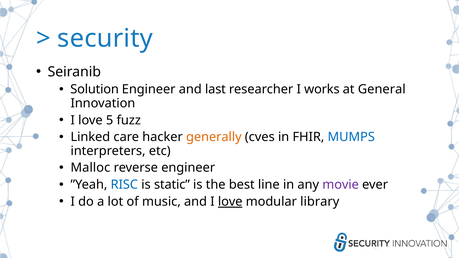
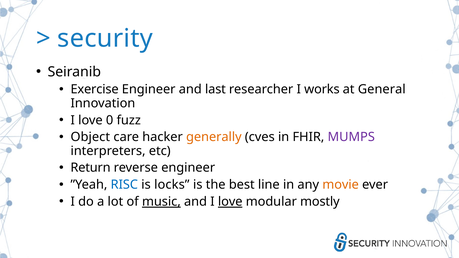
Solution: Solution -> Exercise
5: 5 -> 0
Linked: Linked -> Object
MUMPS colour: blue -> purple
Malloc: Malloc -> Return
static: static -> locks
movie colour: purple -> orange
music underline: none -> present
library: library -> mostly
